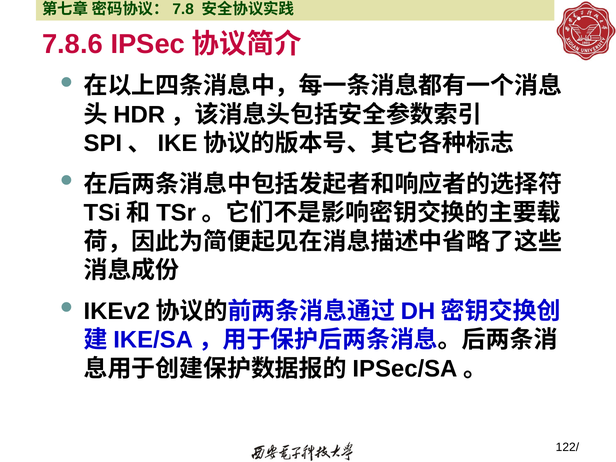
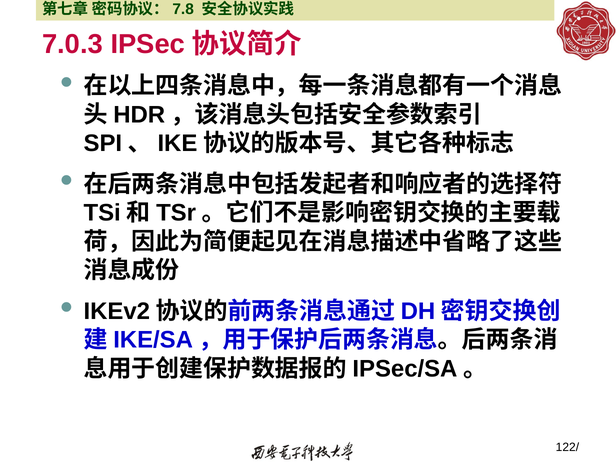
7.8.6: 7.8.6 -> 7.0.3
